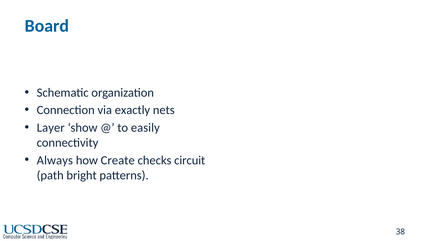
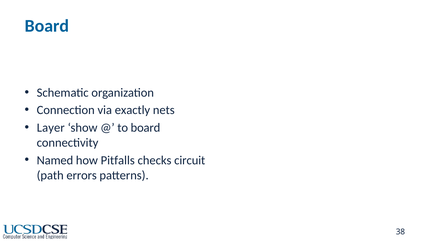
to easily: easily -> board
Always: Always -> Named
Create: Create -> Pitfalls
bright: bright -> errors
